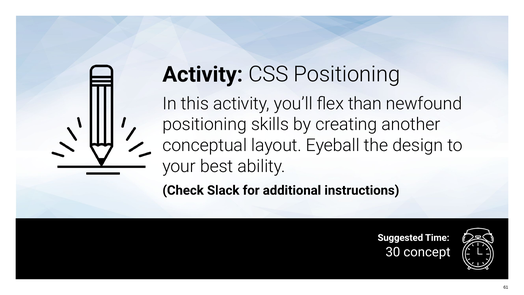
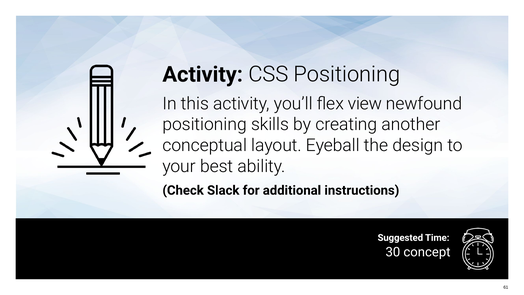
than: than -> view
